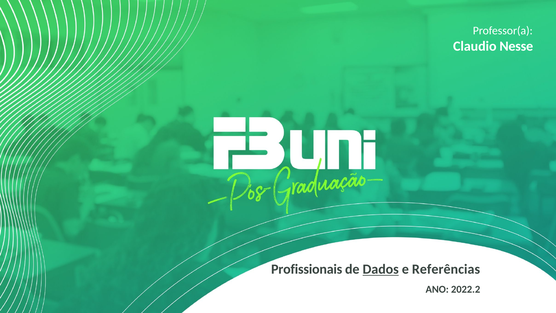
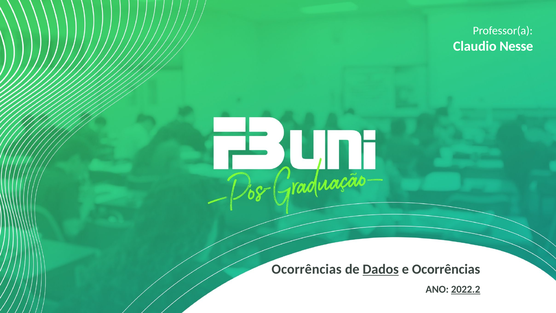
Profissionais at (307, 269): Profissionais -> Ocorrências
e Referências: Referências -> Ocorrências
2022.2 underline: none -> present
